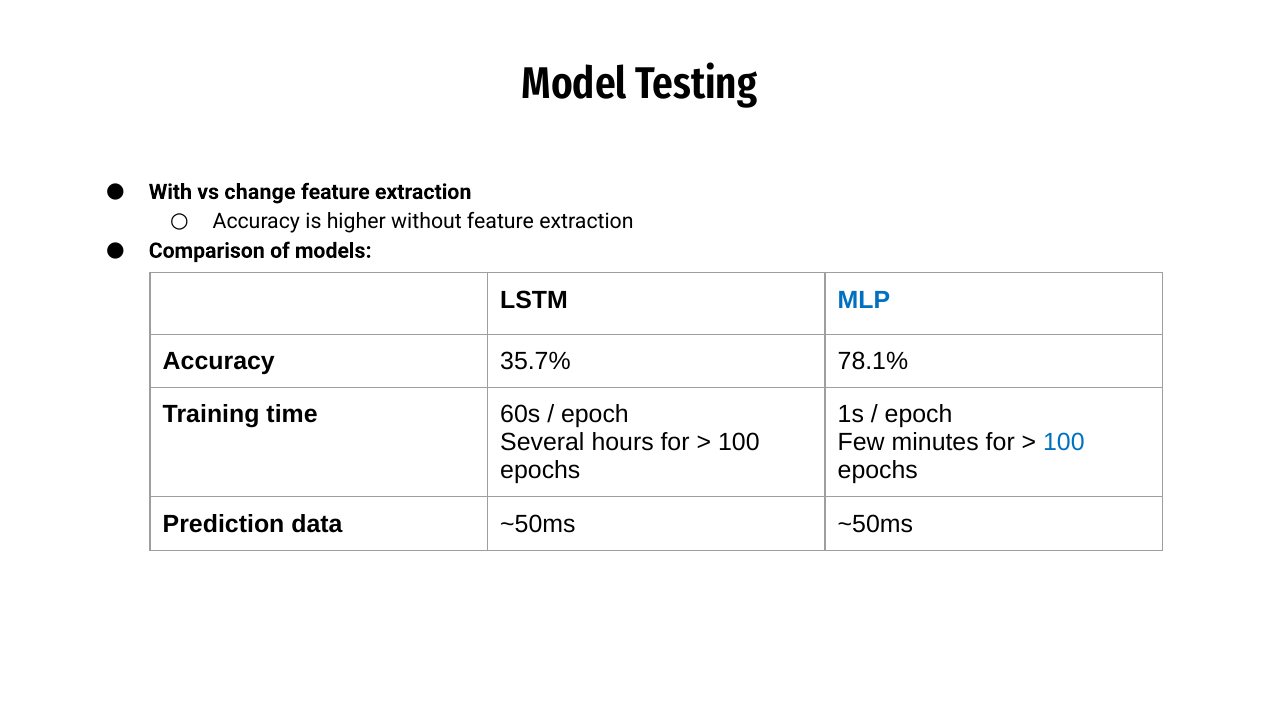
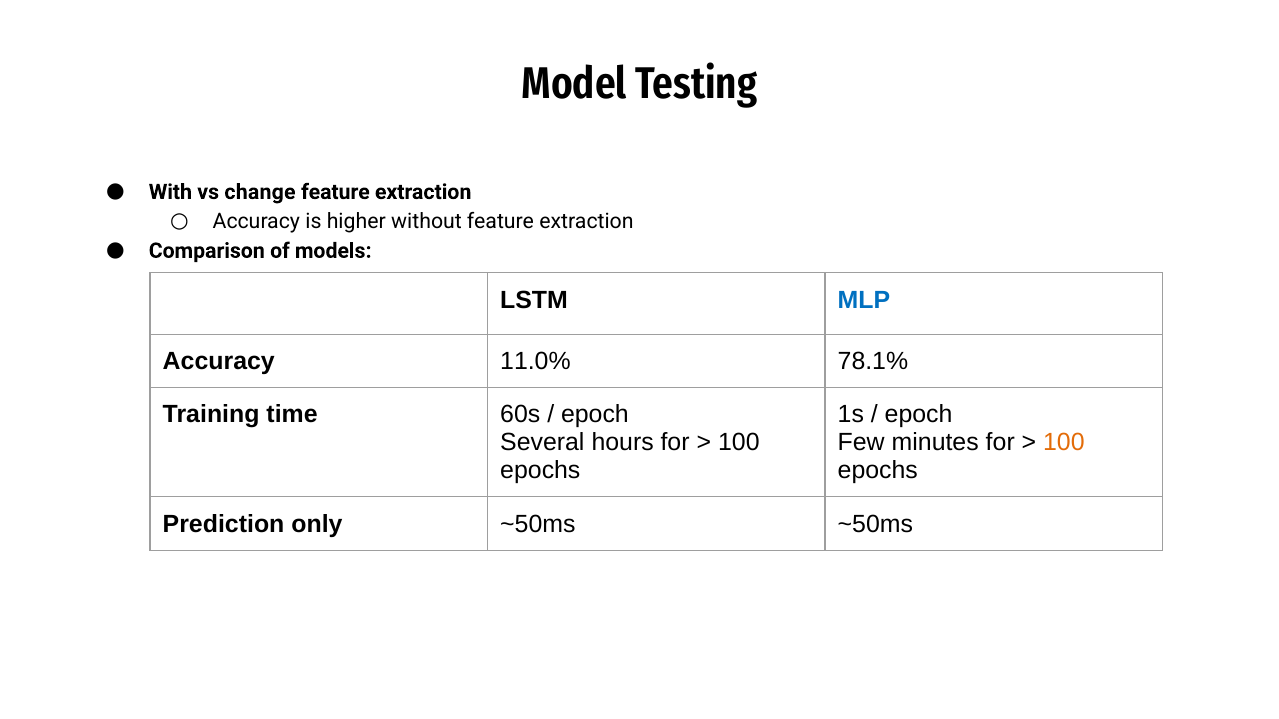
35.7%: 35.7% -> 11.0%
100 at (1064, 443) colour: blue -> orange
data: data -> only
